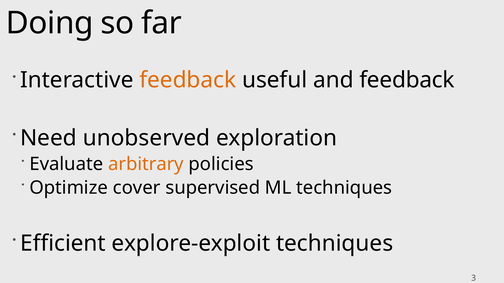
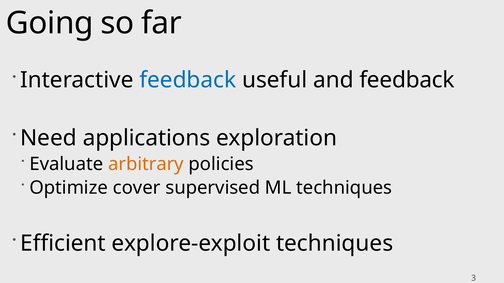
Doing: Doing -> Going
feedback at (188, 80) colour: orange -> blue
unobserved: unobserved -> applications
